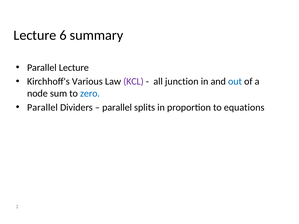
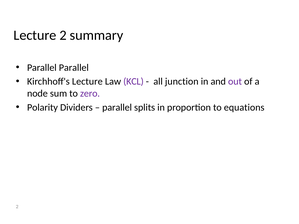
Lecture 6: 6 -> 2
Parallel Lecture: Lecture -> Parallel
Kirchhoff's Various: Various -> Lecture
out colour: blue -> purple
zero colour: blue -> purple
Parallel at (42, 107): Parallel -> Polarity
